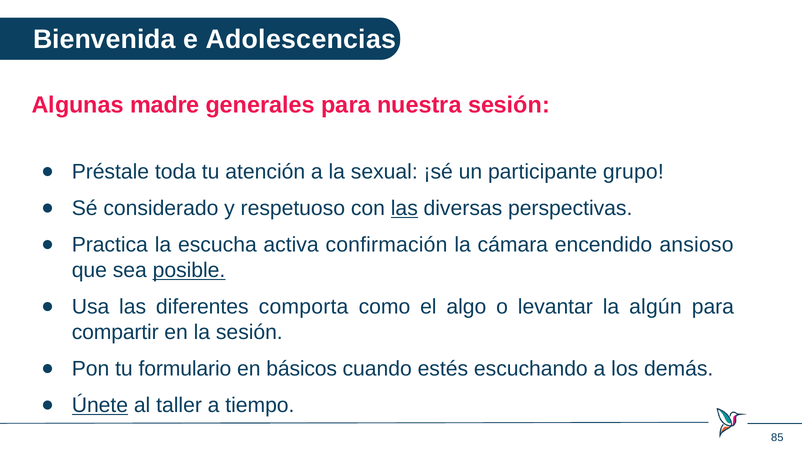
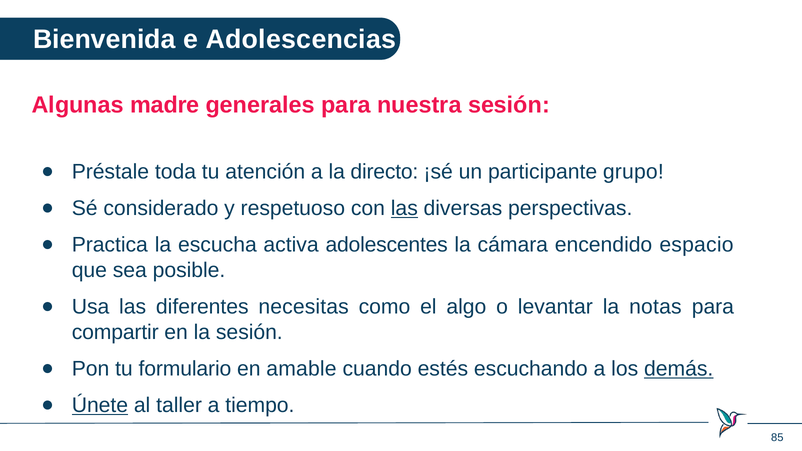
sexual: sexual -> directo
confirmación: confirmación -> adolescentes
ansioso: ansioso -> espacio
posible underline: present -> none
comporta: comporta -> necesitas
algún: algún -> notas
básicos: básicos -> amable
demás underline: none -> present
